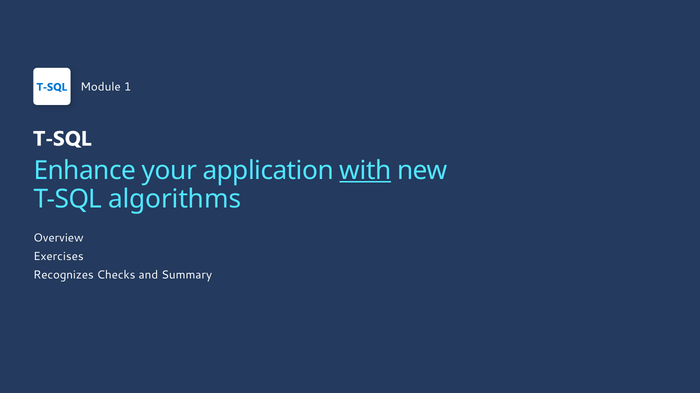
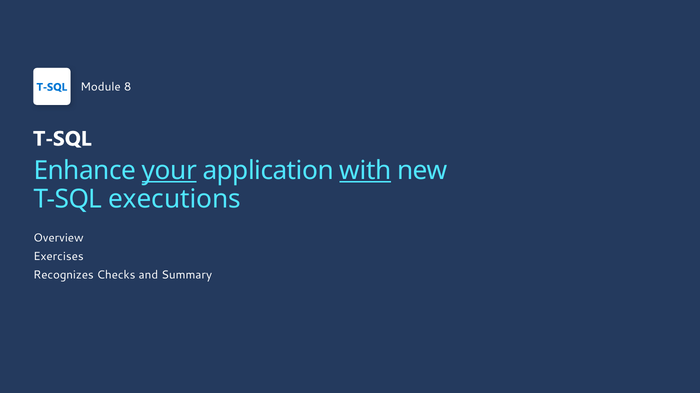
1: 1 -> 8
your underline: none -> present
algorithms: algorithms -> executions
